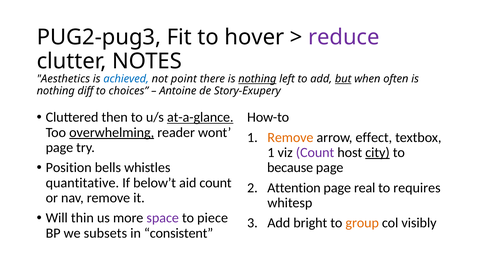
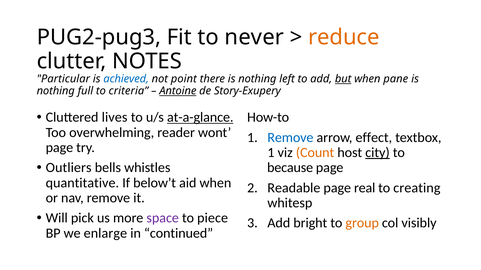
hover: hover -> never
reduce colour: purple -> orange
Aesthetics: Aesthetics -> Particular
nothing at (257, 79) underline: present -> none
often: often -> pane
diff: diff -> full
choices: choices -> criteria
Antoine underline: none -> present
then: then -> lives
overwhelming underline: present -> none
Remove at (290, 138) colour: orange -> blue
Count at (315, 153) colour: purple -> orange
Position: Position -> Outliers
aid count: count -> when
Attention: Attention -> Readable
requires: requires -> creating
thin: thin -> pick
subsets: subsets -> enlarge
consistent: consistent -> continued
